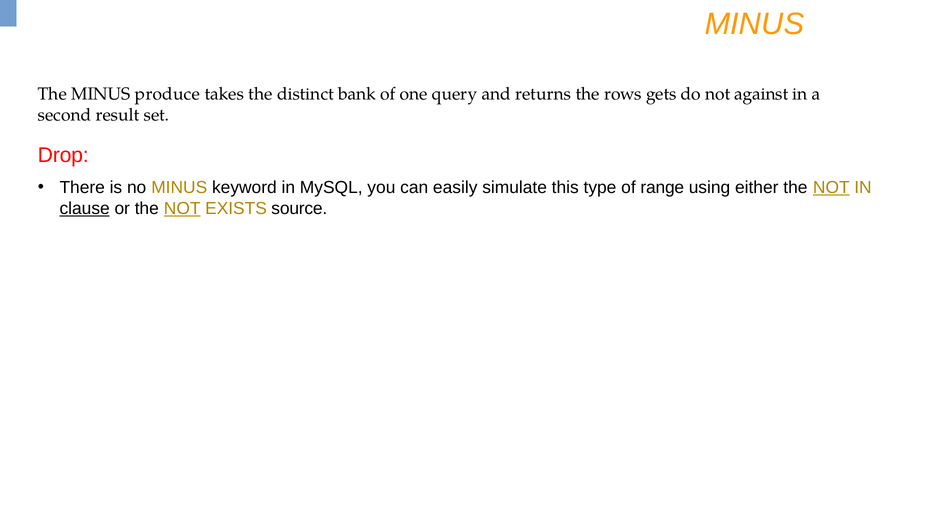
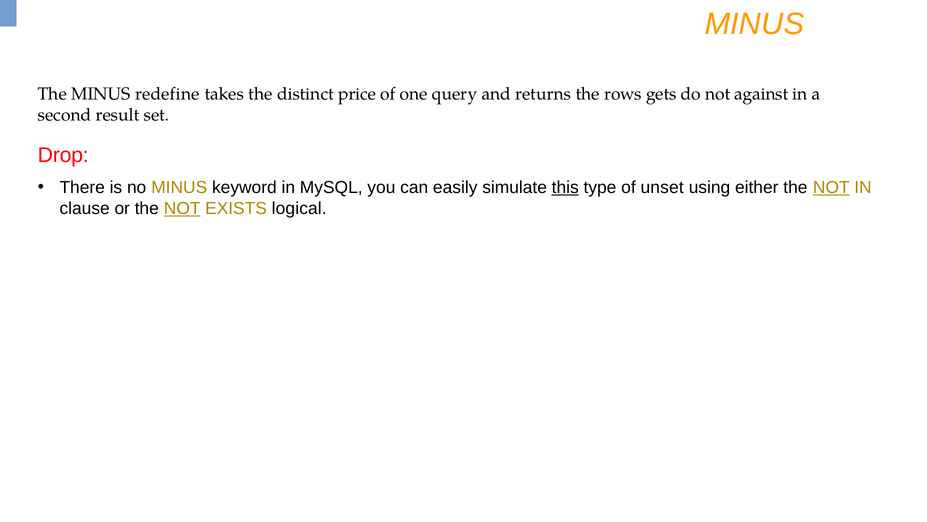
produce: produce -> redefine
bank: bank -> price
this underline: none -> present
range: range -> unset
clause underline: present -> none
source: source -> logical
